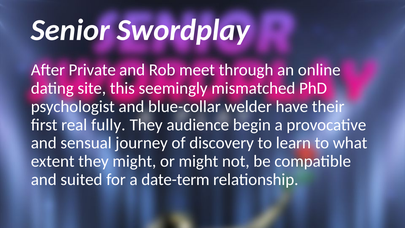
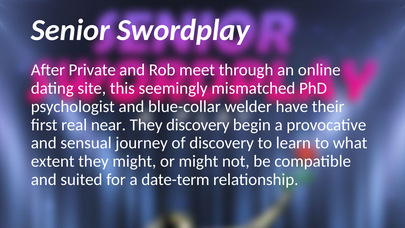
fully: fully -> near
They audience: audience -> discovery
